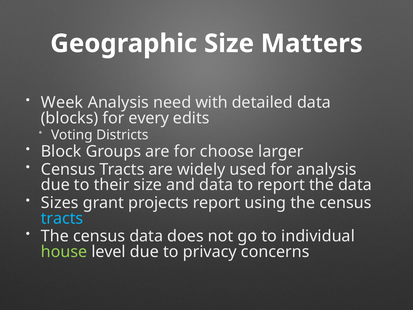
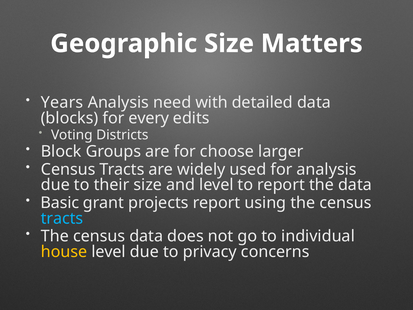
Week: Week -> Years
and data: data -> level
Sizes: Sizes -> Basic
house colour: light green -> yellow
